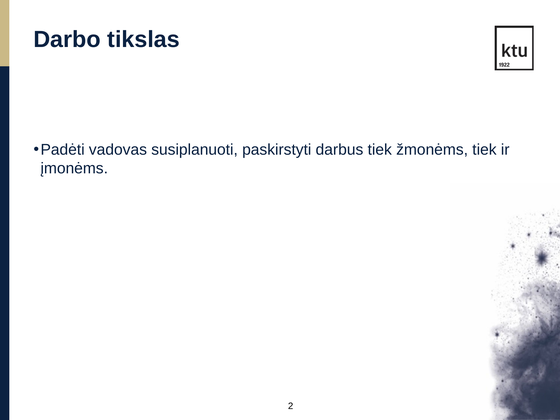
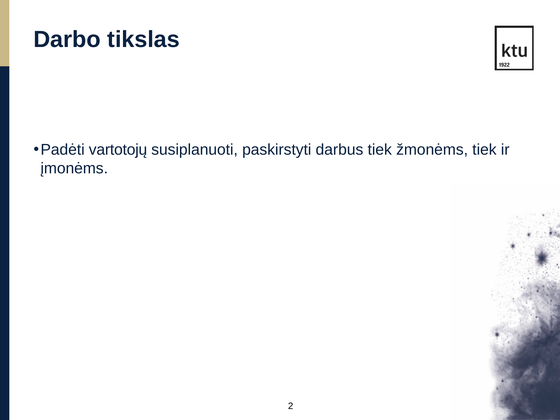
vadovas: vadovas -> vartotojų
